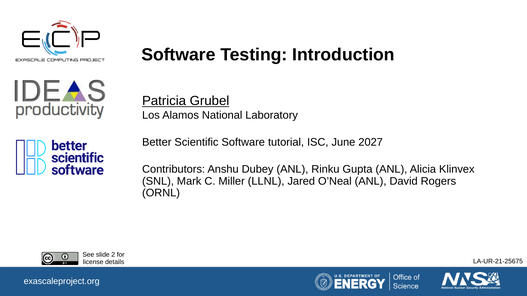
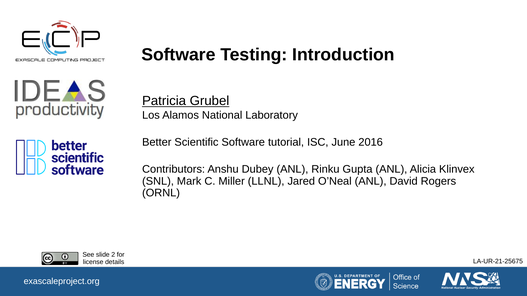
2027: 2027 -> 2016
